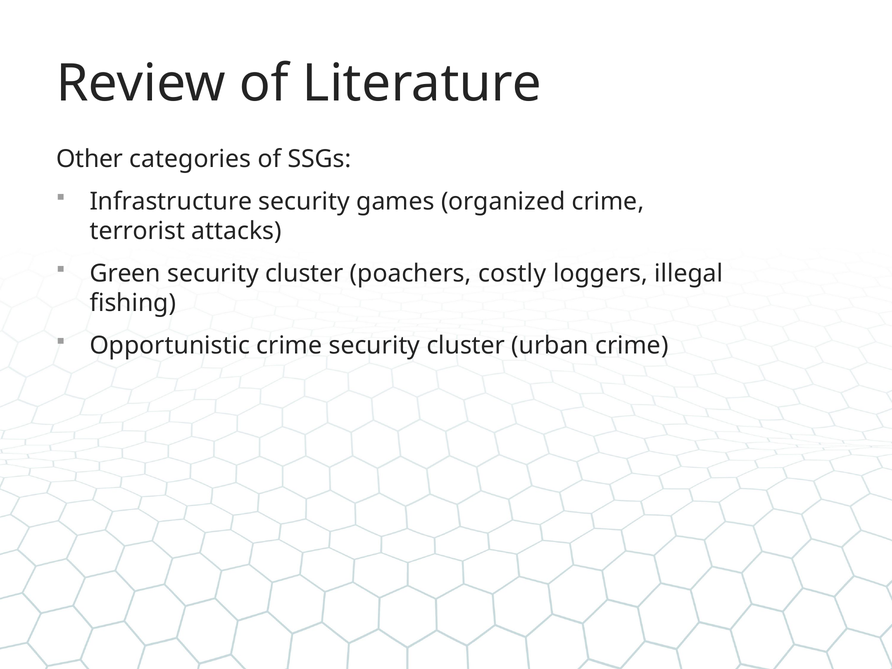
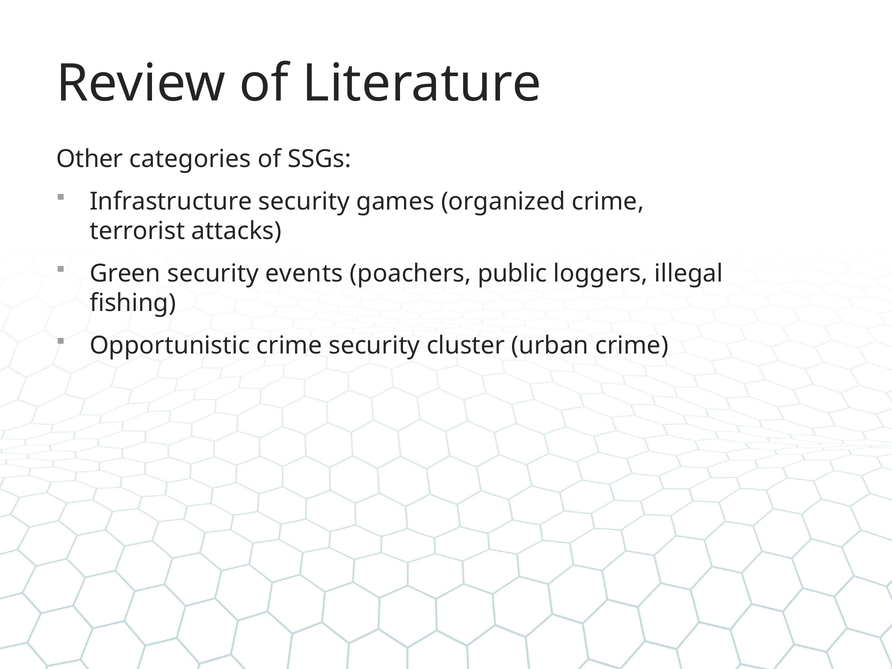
Green security cluster: cluster -> events
costly: costly -> public
